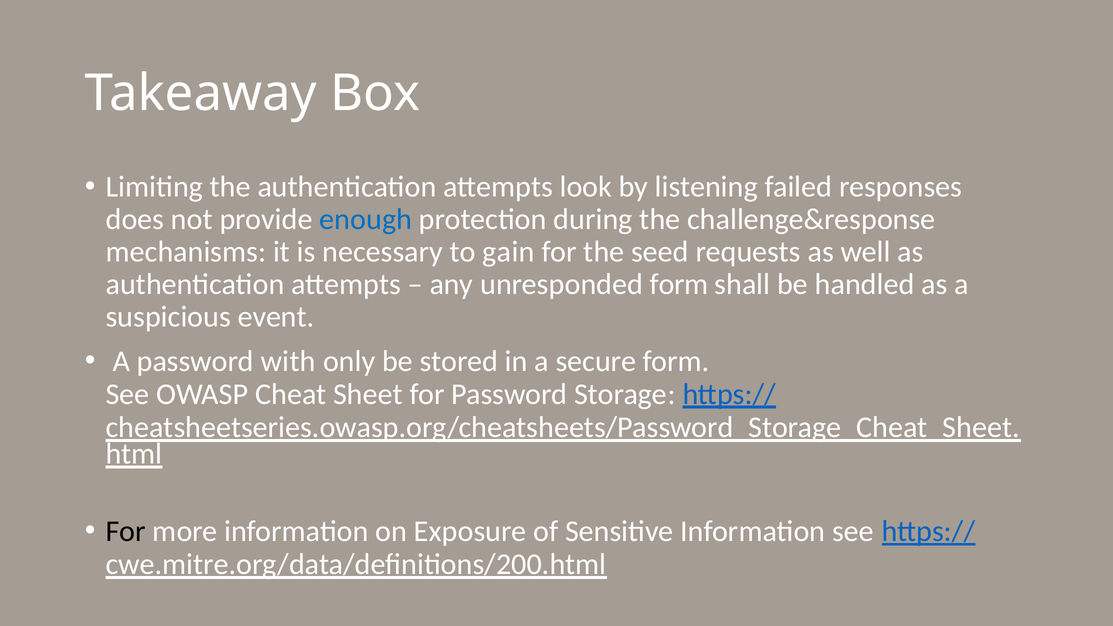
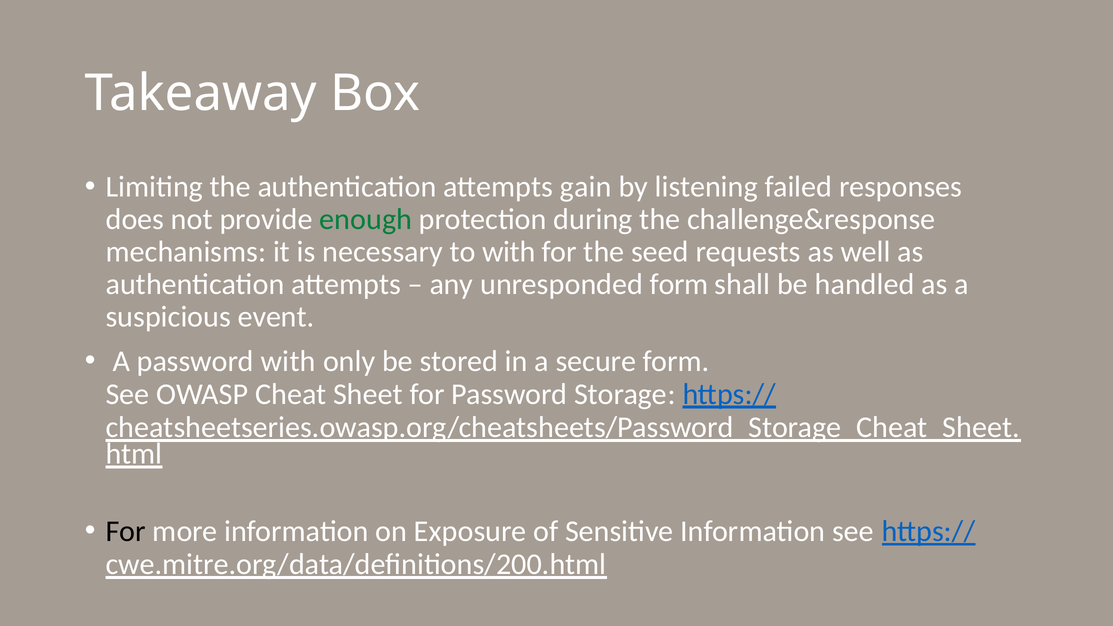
look: look -> gain
enough colour: blue -> green
to gain: gain -> with
